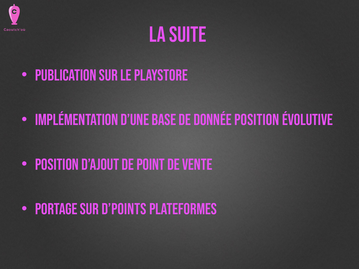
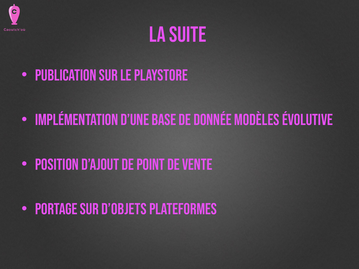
donnée position: position -> modèles
d’points: d’points -> d’objets
